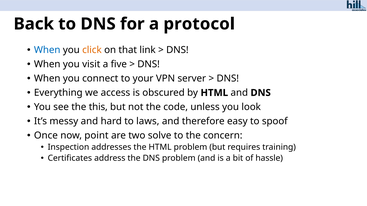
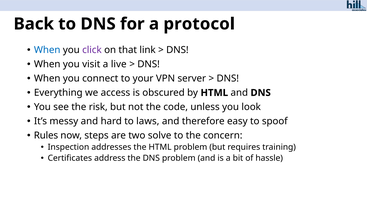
click colour: orange -> purple
five: five -> live
this: this -> risk
Once: Once -> Rules
point: point -> steps
